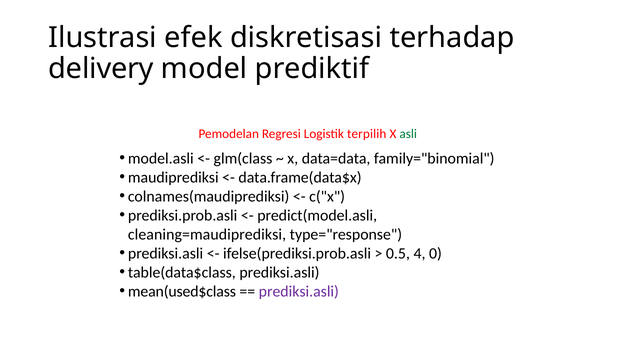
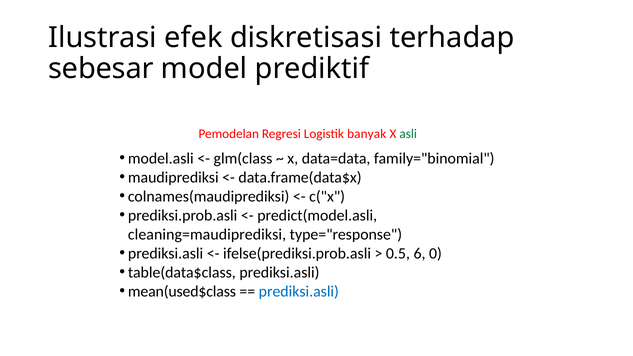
delivery: delivery -> sebesar
terpilih: terpilih -> banyak
4: 4 -> 6
prediksi.asli at (299, 291) colour: purple -> blue
